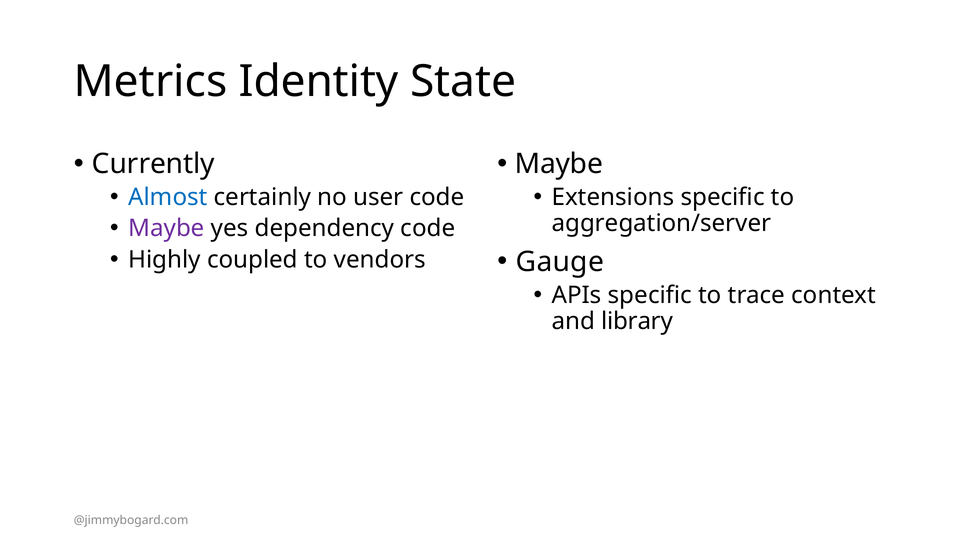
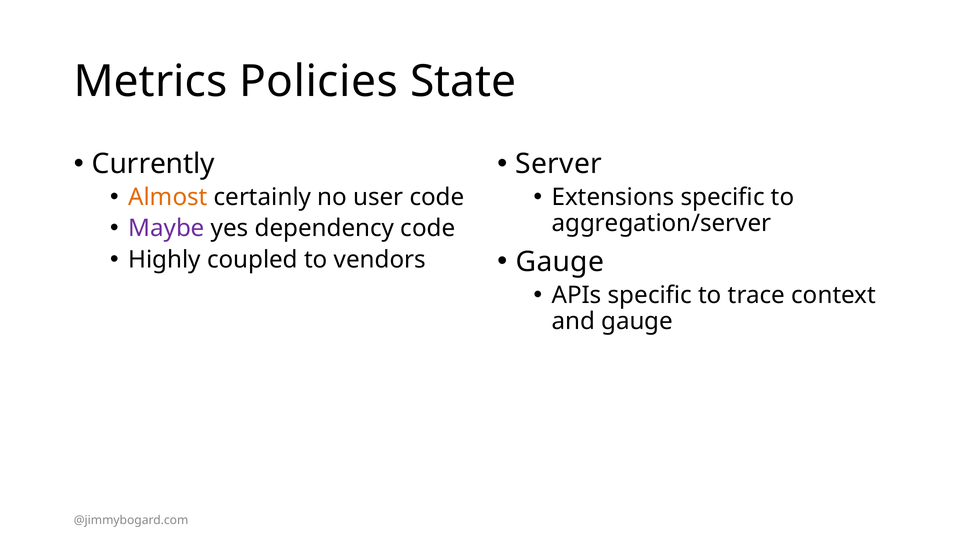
Identity: Identity -> Policies
Maybe at (559, 164): Maybe -> Server
Almost colour: blue -> orange
and library: library -> gauge
